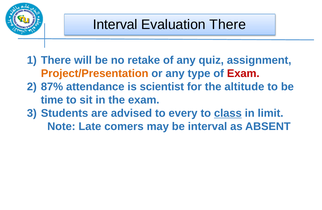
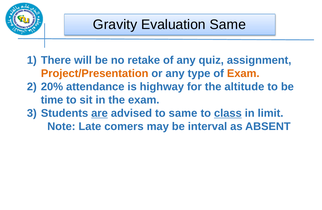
Interval at (115, 25): Interval -> Gravity
Evaluation There: There -> Same
Exam at (243, 73) colour: red -> orange
87%: 87% -> 20%
scientist: scientist -> highway
are underline: none -> present
to every: every -> same
